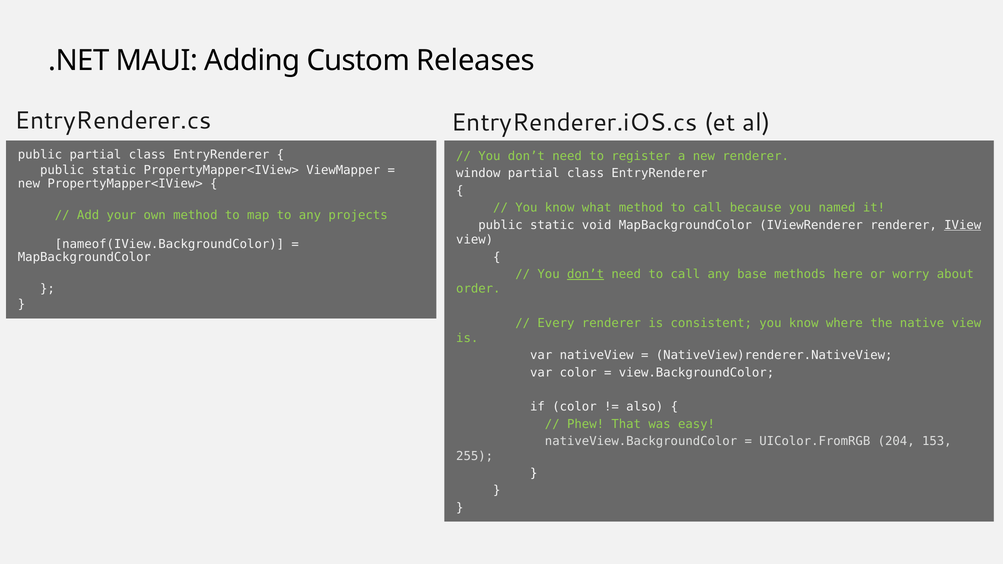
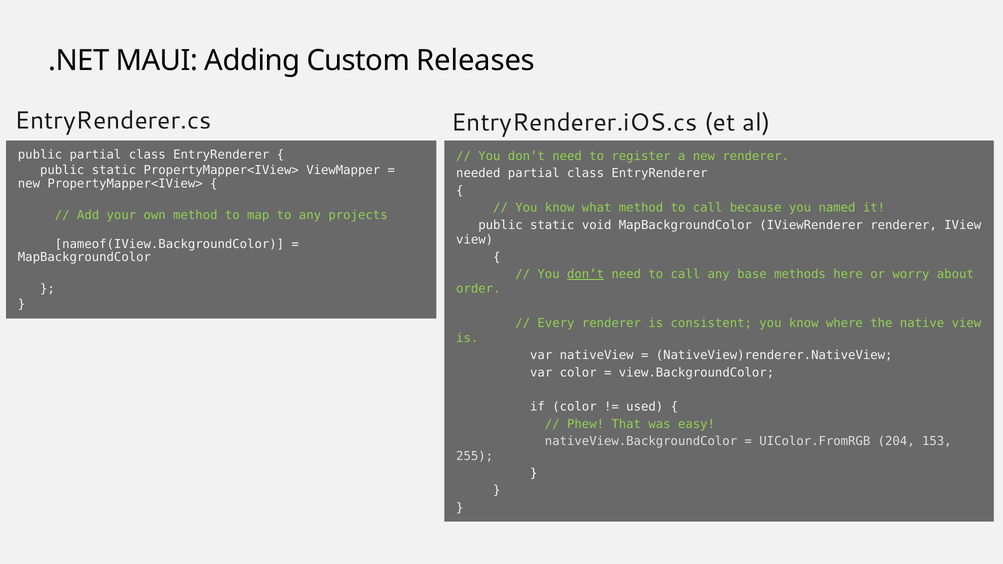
window: window -> needed
IView underline: present -> none
also: also -> used
